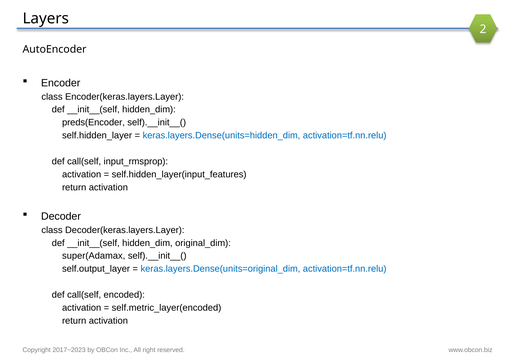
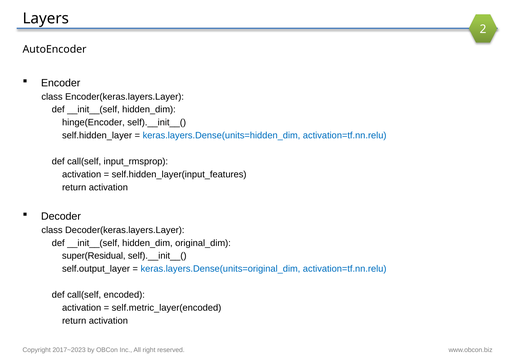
preds(Encoder: preds(Encoder -> hinge(Encoder
super(Adamax: super(Adamax -> super(Residual
